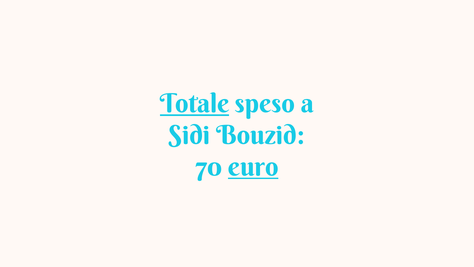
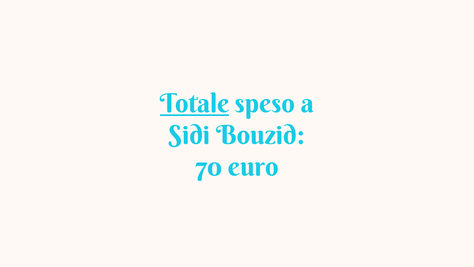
euro underline: present -> none
